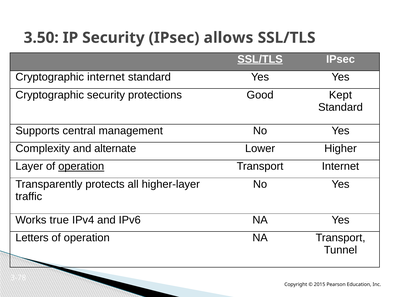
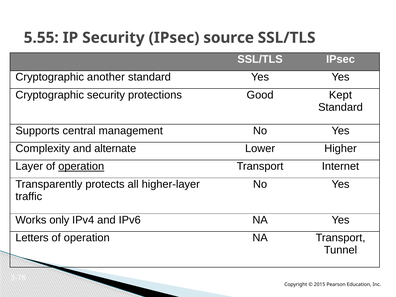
3.50: 3.50 -> 5.55
allows: allows -> source
SSL/TLS at (260, 59) underline: present -> none
Cryptographic internet: internet -> another
true: true -> only
